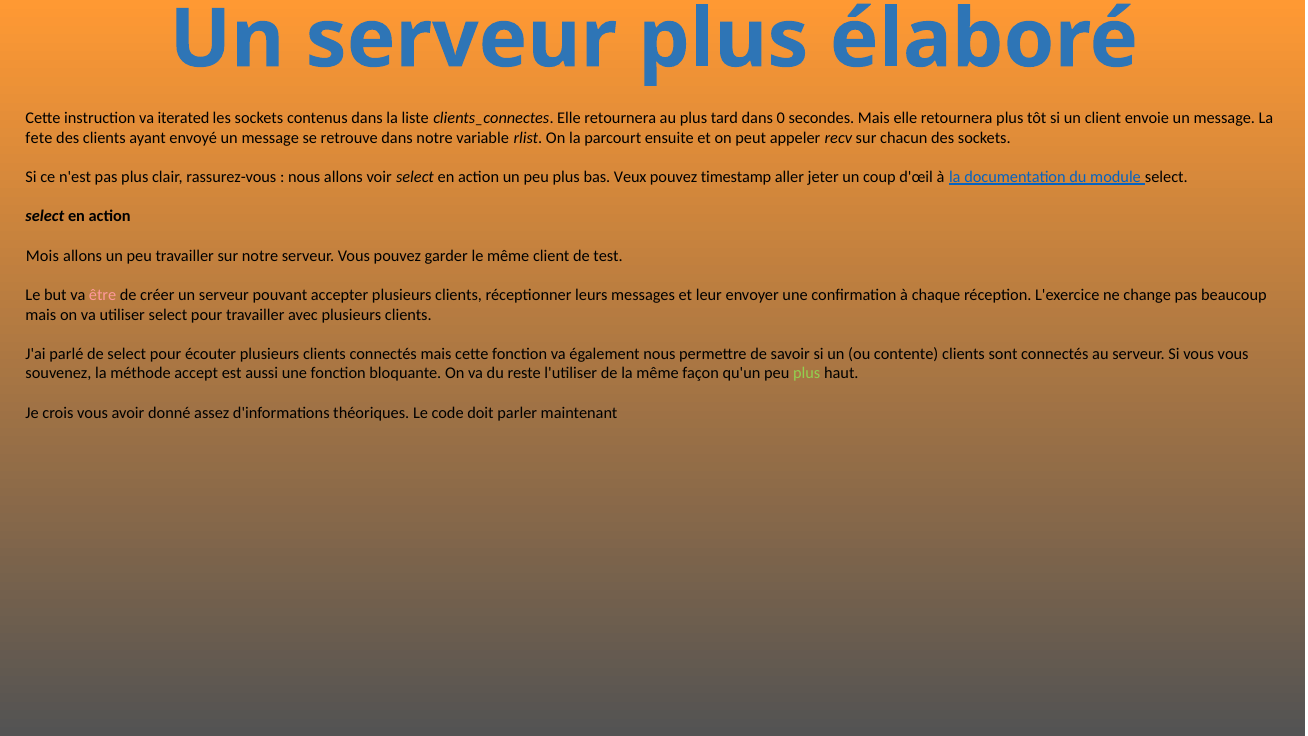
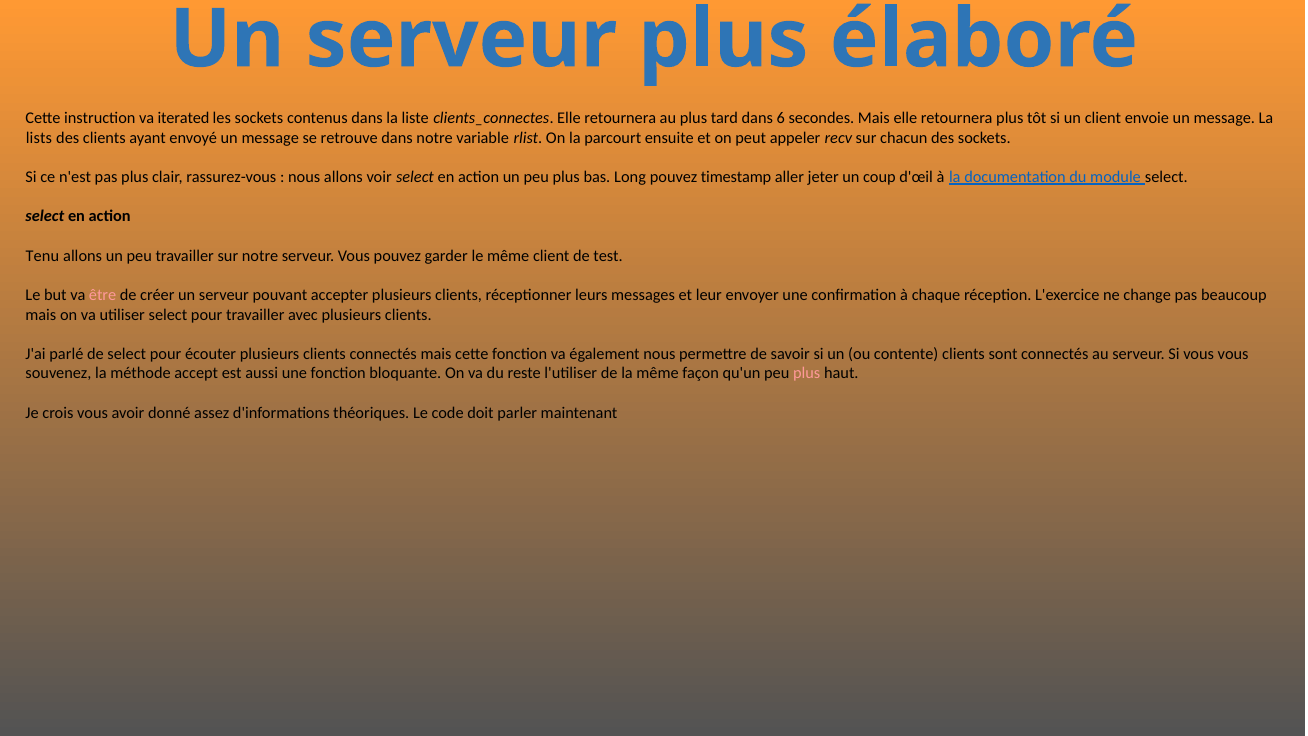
0: 0 -> 6
fete: fete -> lists
Veux: Veux -> Long
Mois: Mois -> Tenu
plus at (807, 373) colour: light green -> pink
